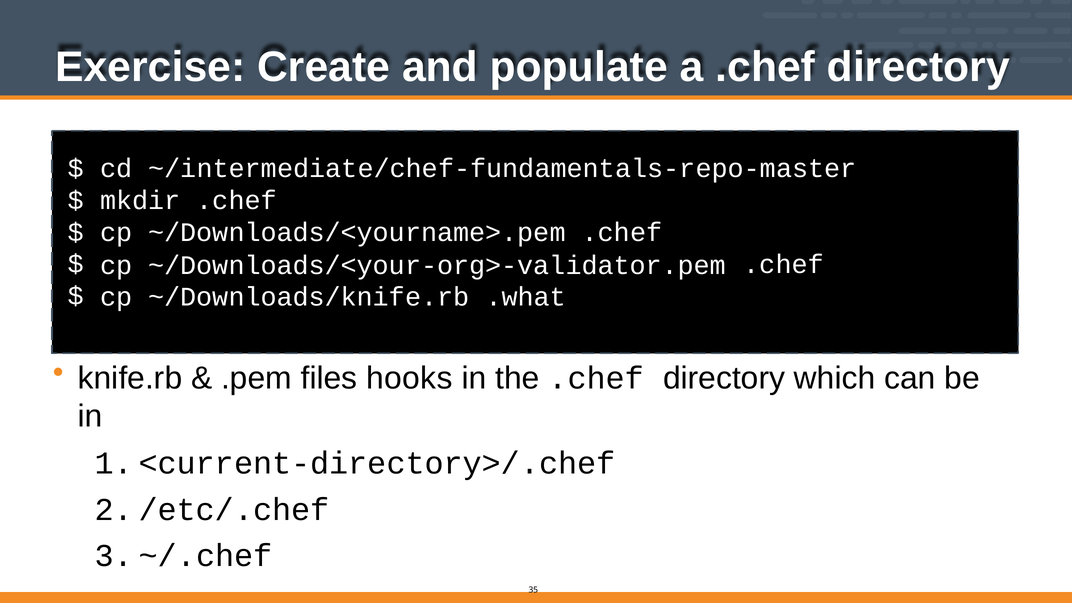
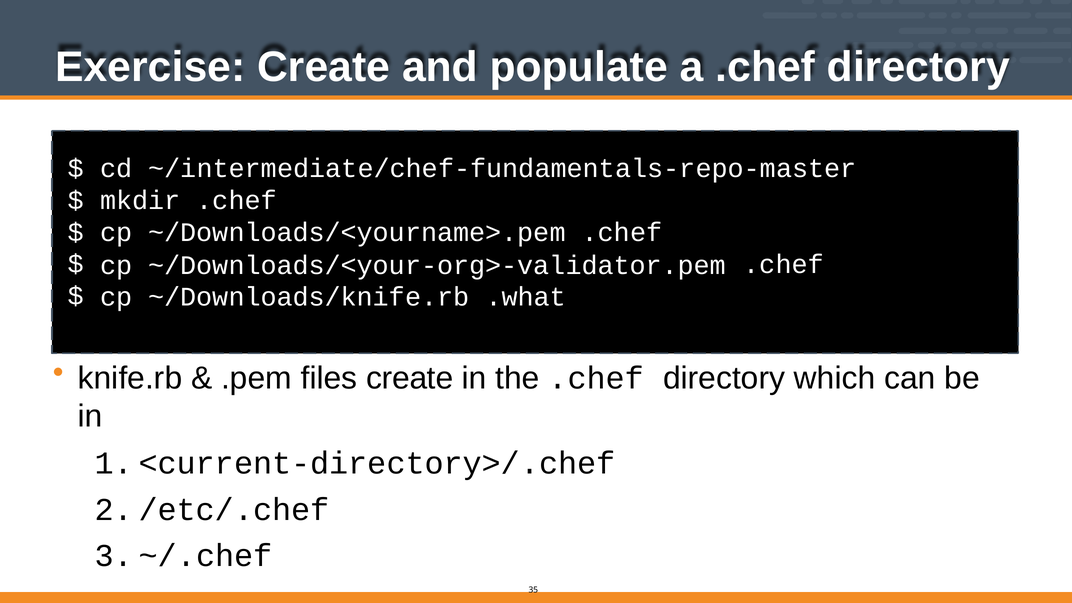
files hooks: hooks -> create
